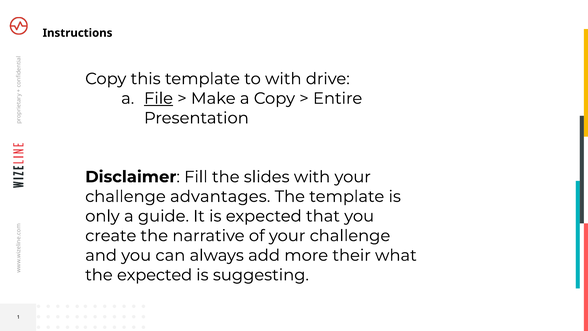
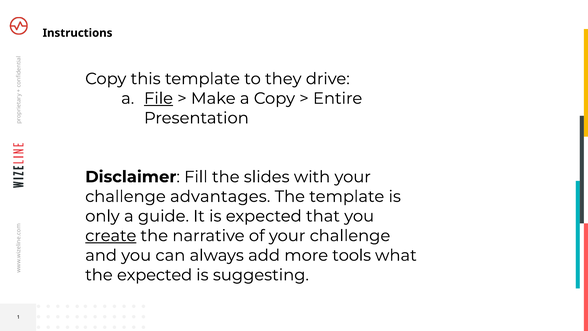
to with: with -> they
create underline: none -> present
their: their -> tools
